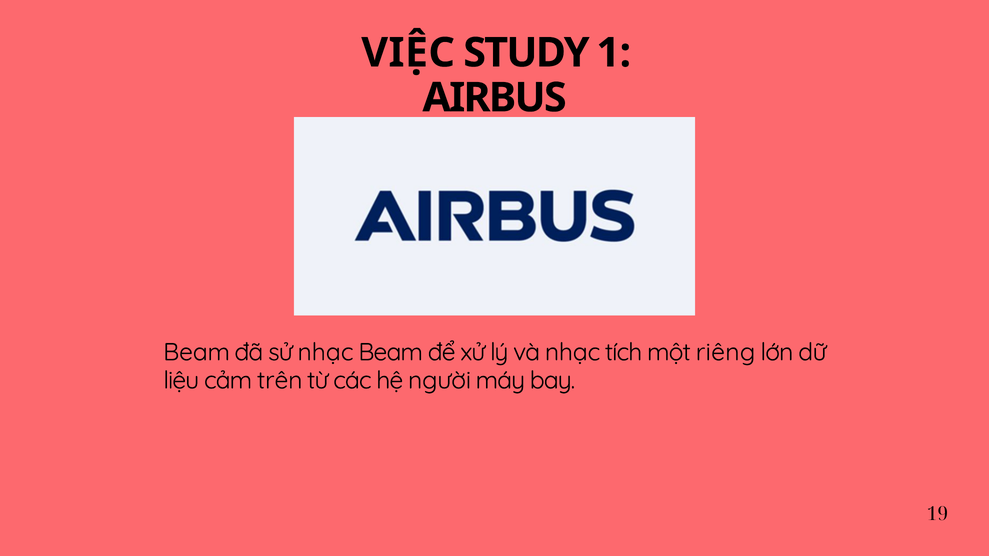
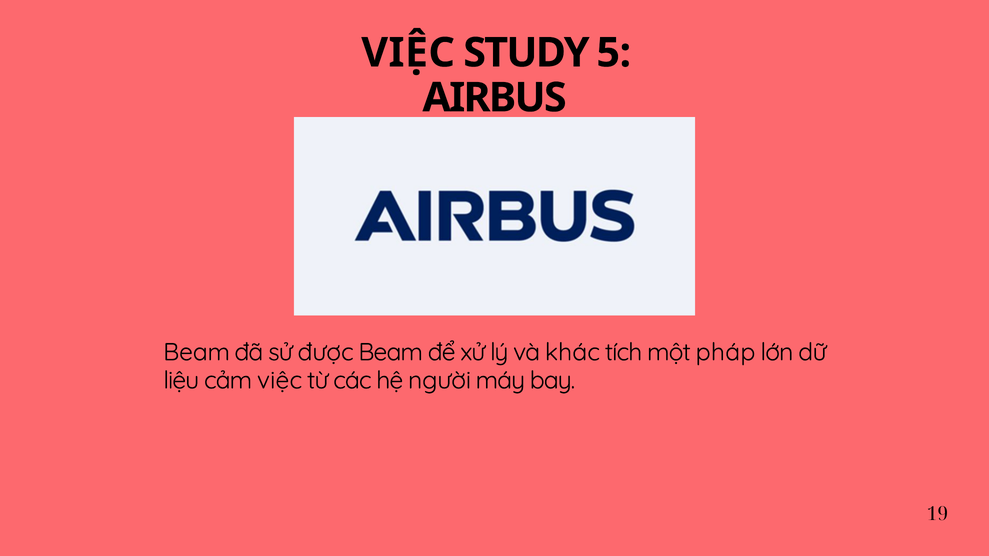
1: 1 -> 5
sử nhạc: nhạc -> được
và nhạc: nhạc -> khác
riêng: riêng -> pháp
cảm trên: trên -> việc
